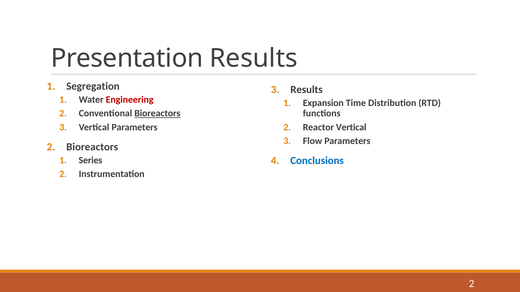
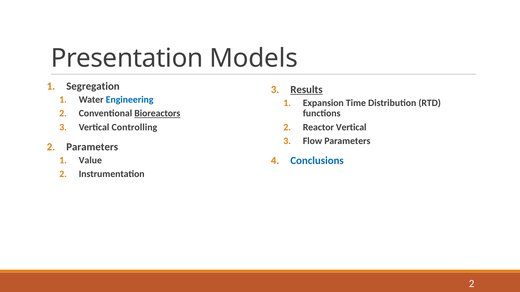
Presentation Results: Results -> Models
Results at (306, 90) underline: none -> present
Engineering colour: red -> blue
Vertical Parameters: Parameters -> Controlling
2 Bioreactors: Bioreactors -> Parameters
Series: Series -> Value
